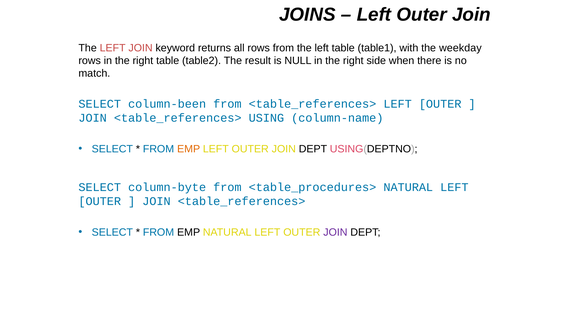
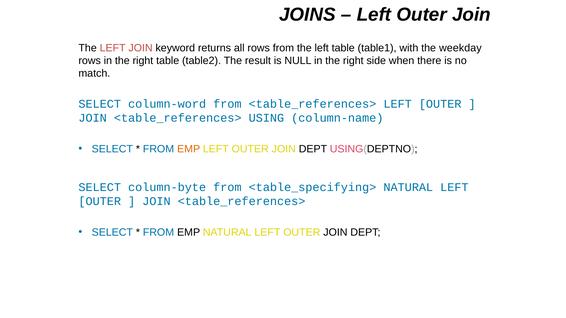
column-been: column-been -> column-word
<table_procedures>: <table_procedures> -> <table_specifying>
JOIN at (335, 233) colour: purple -> black
